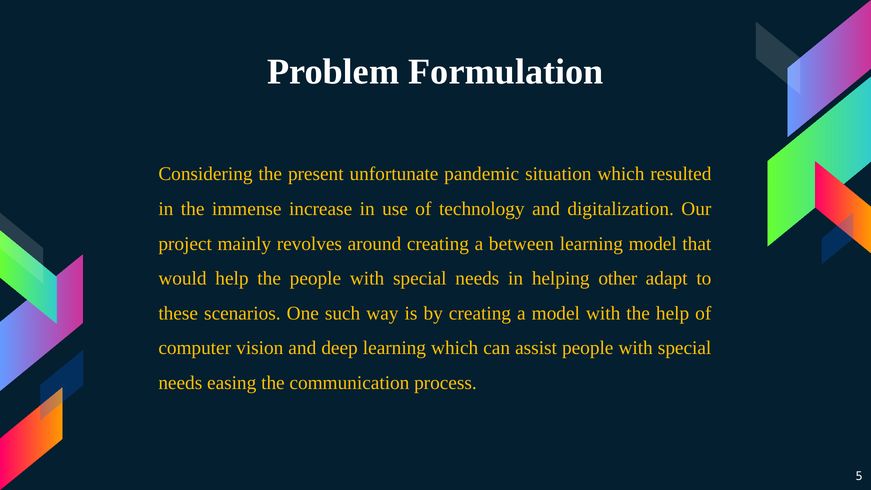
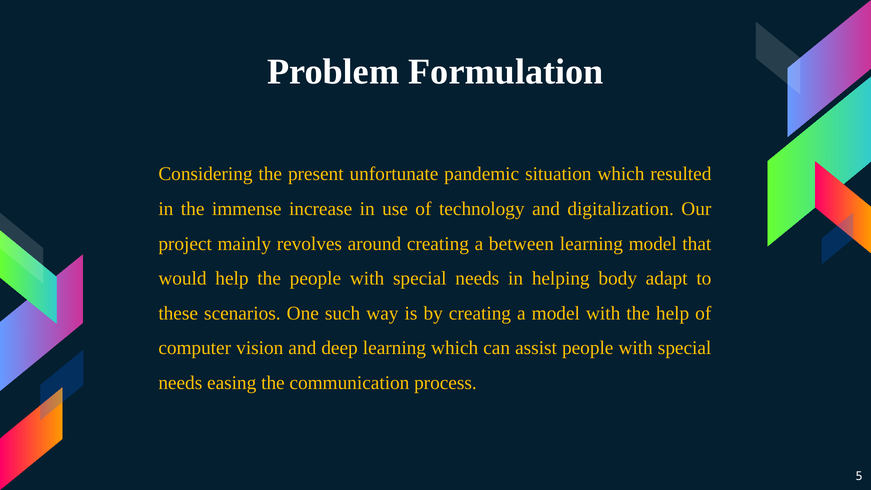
other: other -> body
